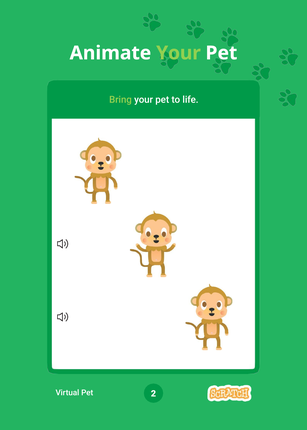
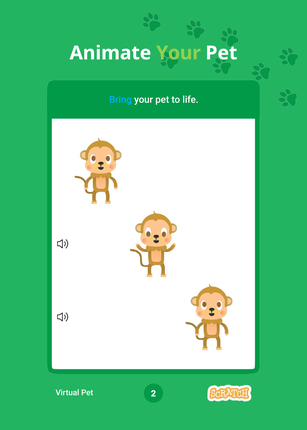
Bring colour: light green -> light blue
